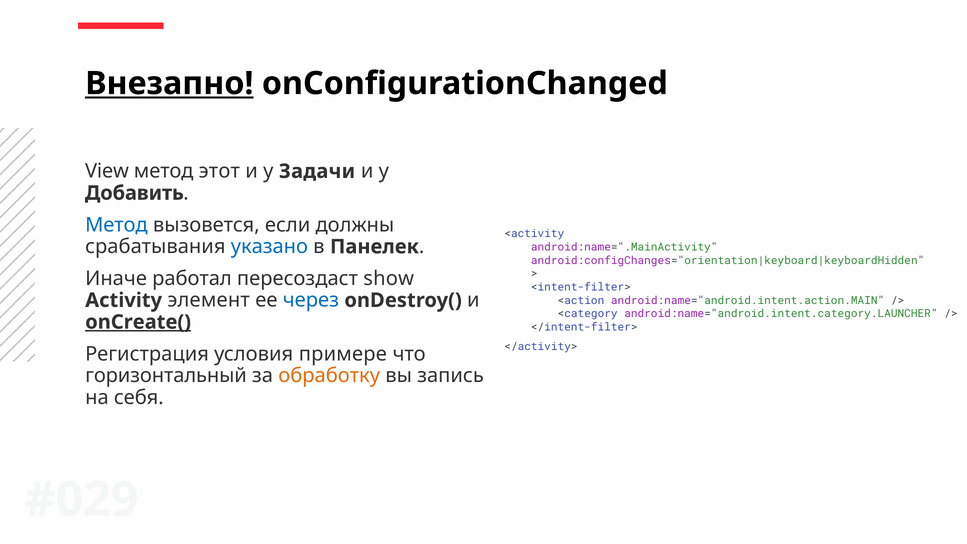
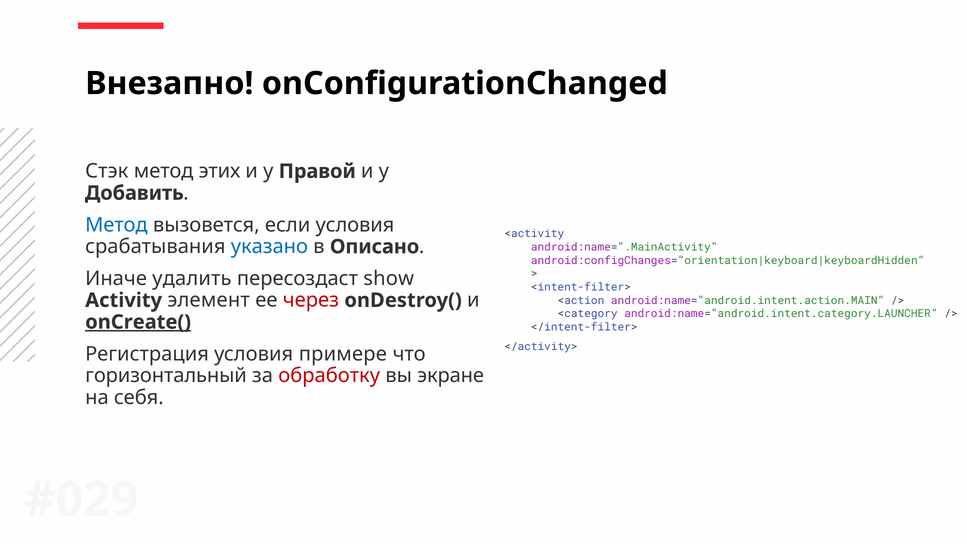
Внезапно underline: present -> none
View: View -> Стэк
этот: этот -> этих
Задачи: Задачи -> Правой
если должны: должны -> условия
Панелек: Панелек -> Описано
работал: работал -> удалить
через colour: blue -> red
обработку colour: orange -> red
запись: запись -> экране
